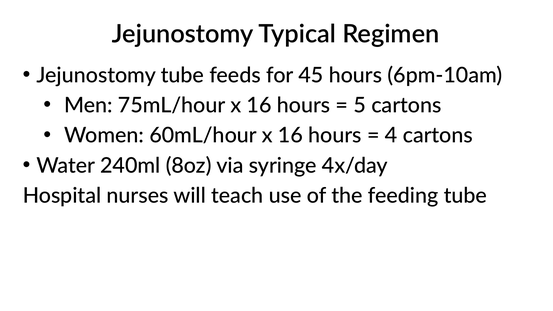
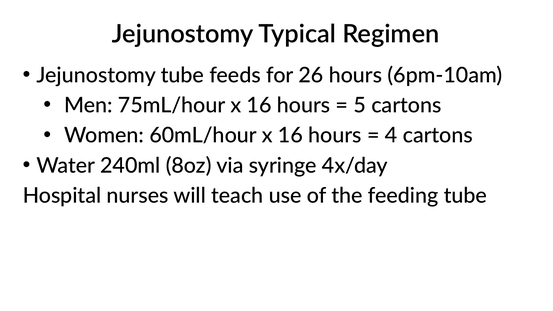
45: 45 -> 26
